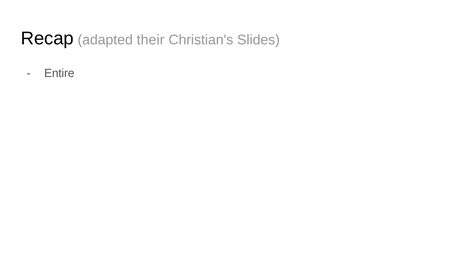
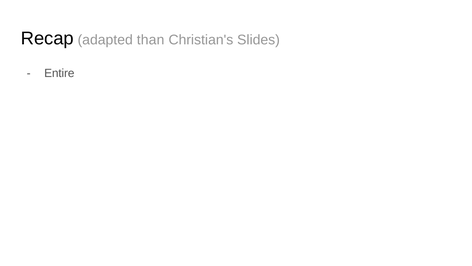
their: their -> than
